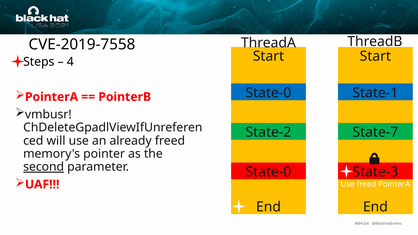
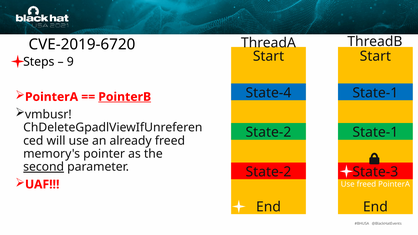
CVE-2019-7558: CVE-2019-7558 -> CVE-2019-6720
4: 4 -> 9
State-0 at (268, 93): State-0 -> State-4
PointerB underline: none -> present
State-7 at (375, 132): State-7 -> State-1
State-0 at (268, 172): State-0 -> State-2
